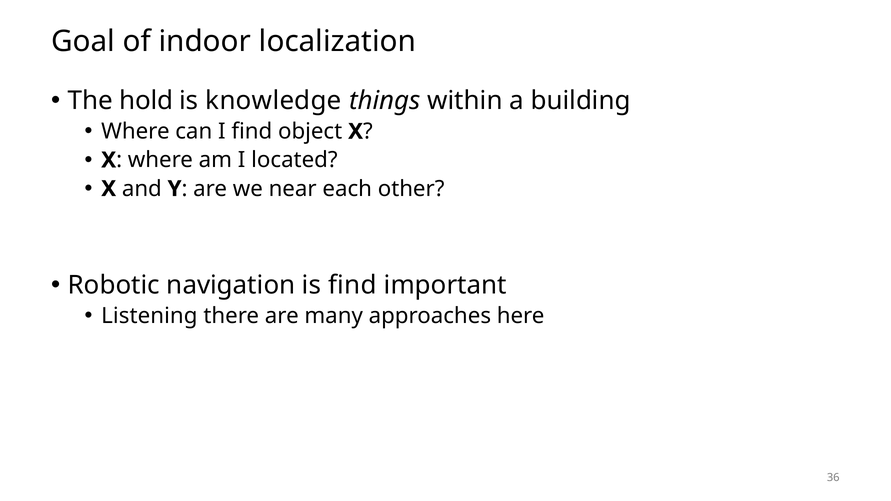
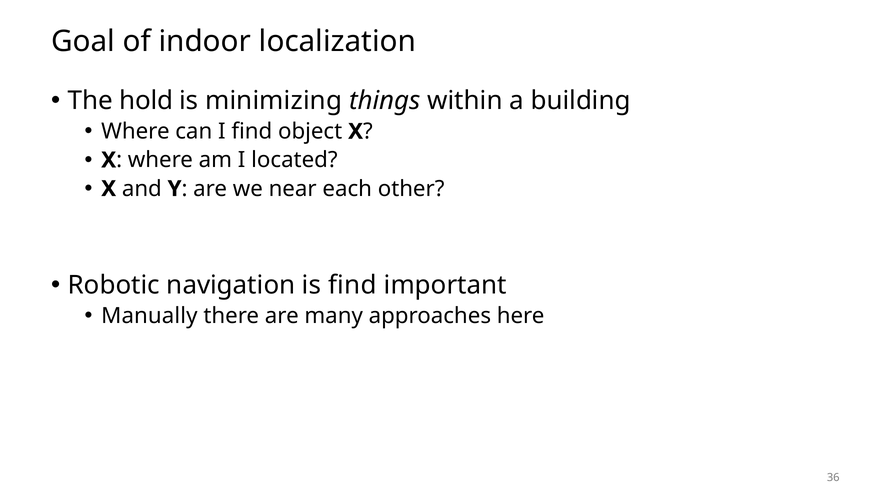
knowledge: knowledge -> minimizing
Listening: Listening -> Manually
